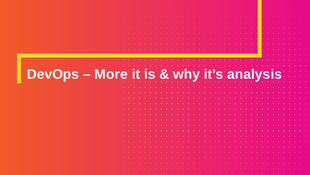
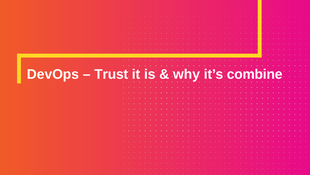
More: More -> Trust
analysis: analysis -> combine
